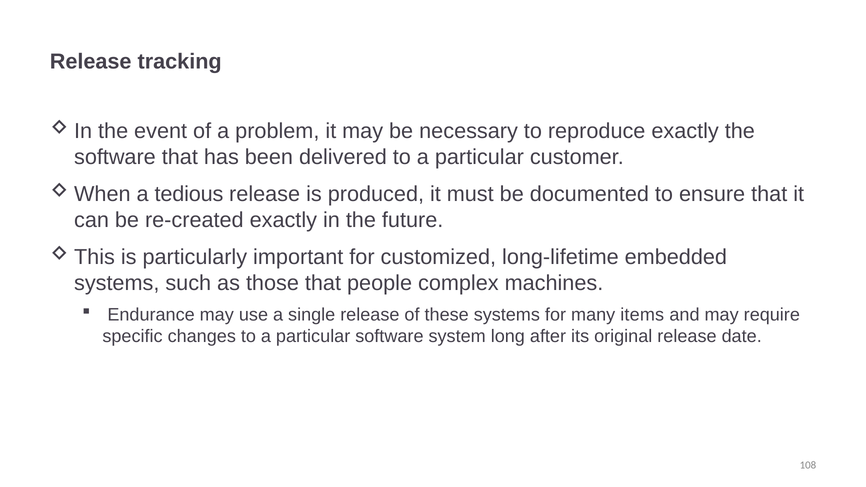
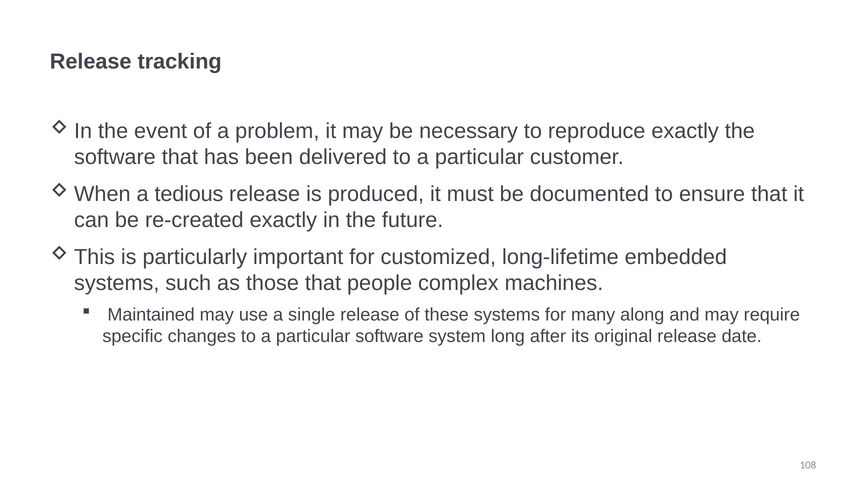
Endurance: Endurance -> Maintained
items: items -> along
